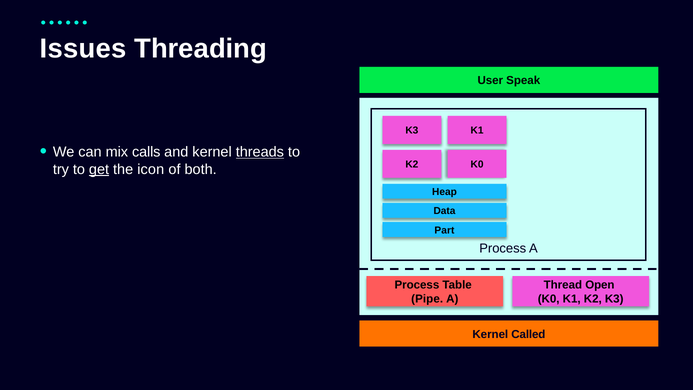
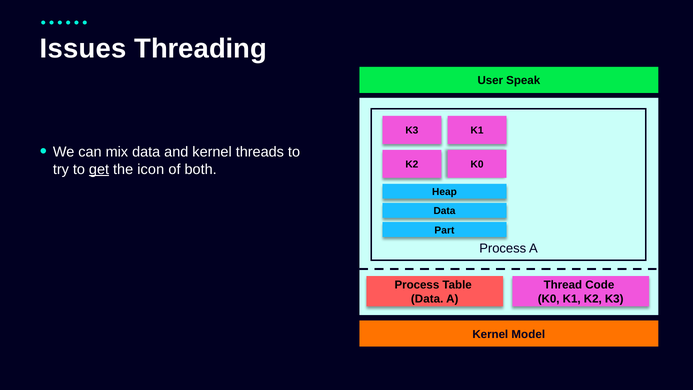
mix calls: calls -> data
threads underline: present -> none
Open: Open -> Code
Pipe at (427, 299): Pipe -> Data
Called: Called -> Model
